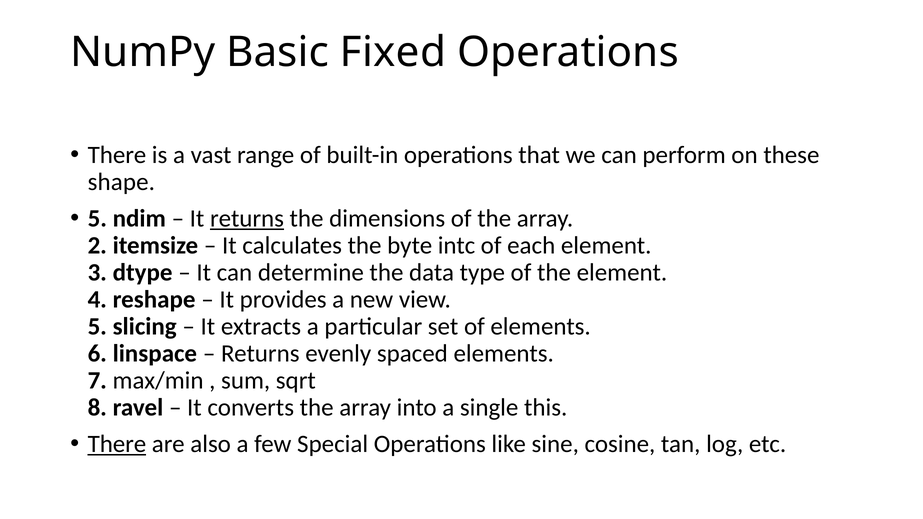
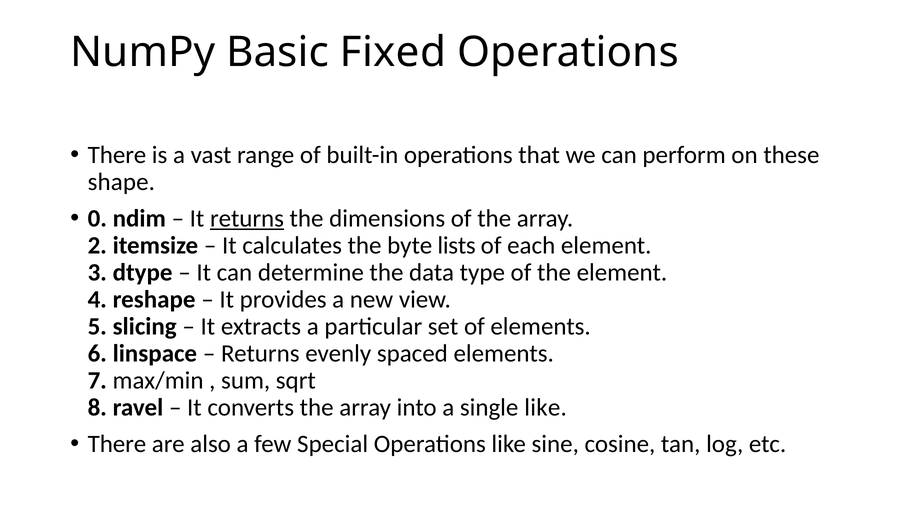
5 at (97, 219): 5 -> 0
intc: intc -> lists
single this: this -> like
There at (117, 444) underline: present -> none
